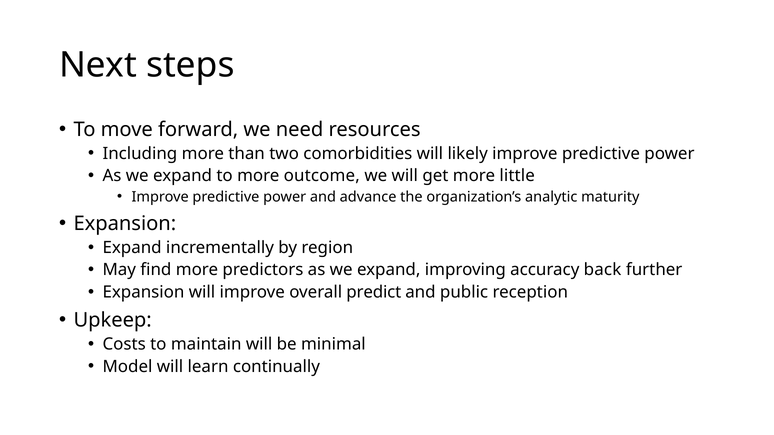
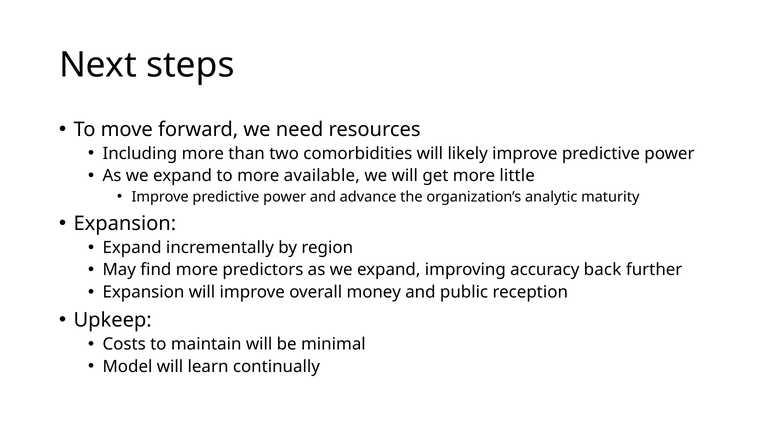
outcome: outcome -> available
predict: predict -> money
